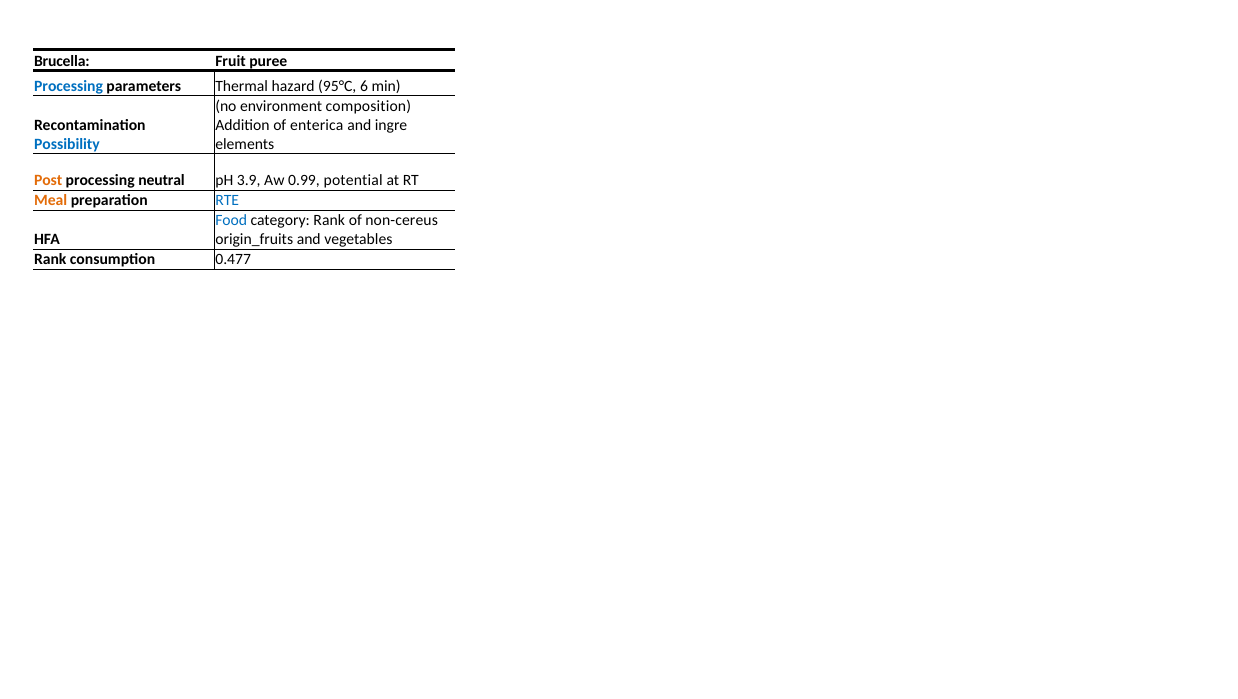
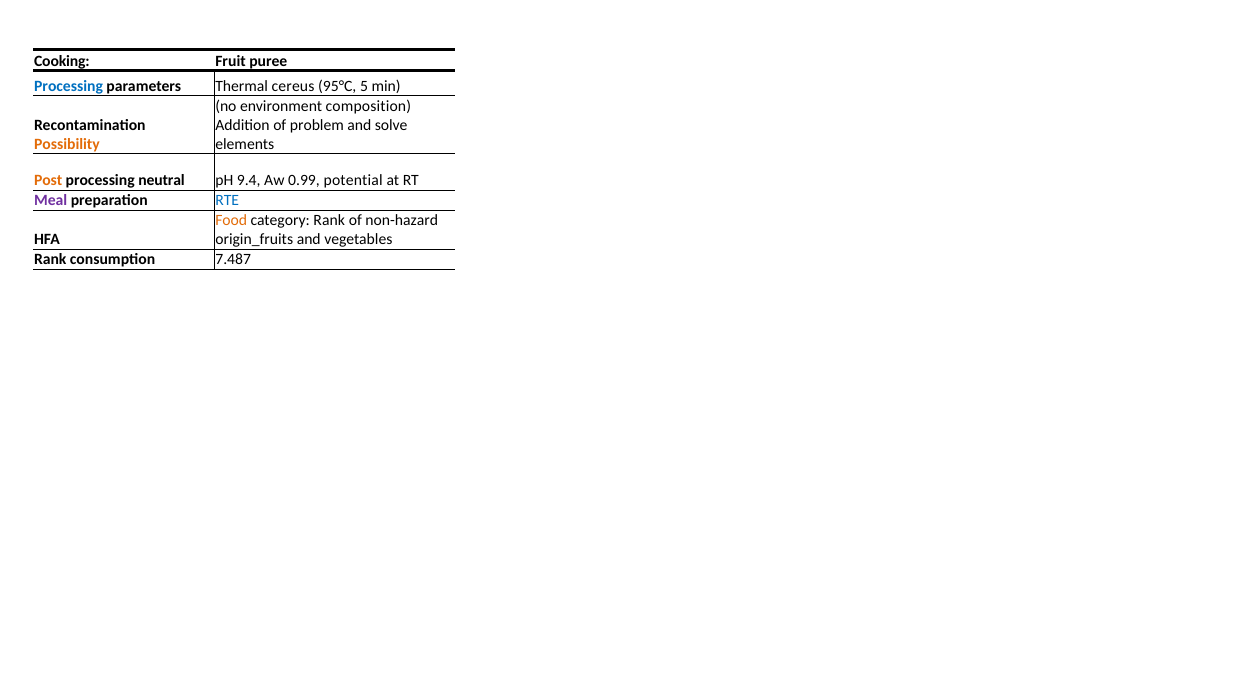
Brucella: Brucella -> Cooking
hazard: hazard -> cereus
6: 6 -> 5
enterica: enterica -> problem
ingre: ingre -> solve
Possibility colour: blue -> orange
3.9: 3.9 -> 9.4
Meal colour: orange -> purple
Food colour: blue -> orange
non-cereus: non-cereus -> non-hazard
0.477: 0.477 -> 7.487
